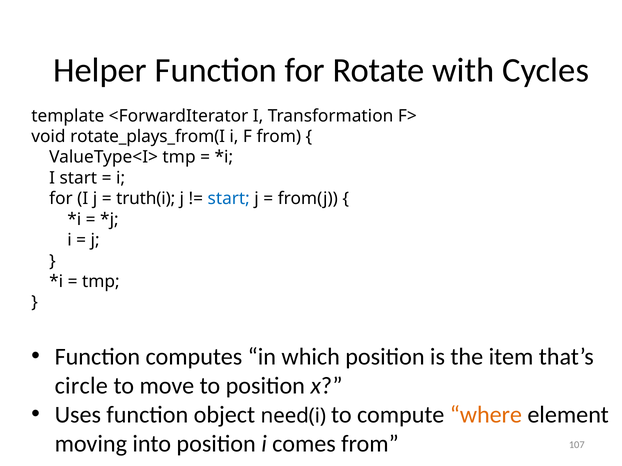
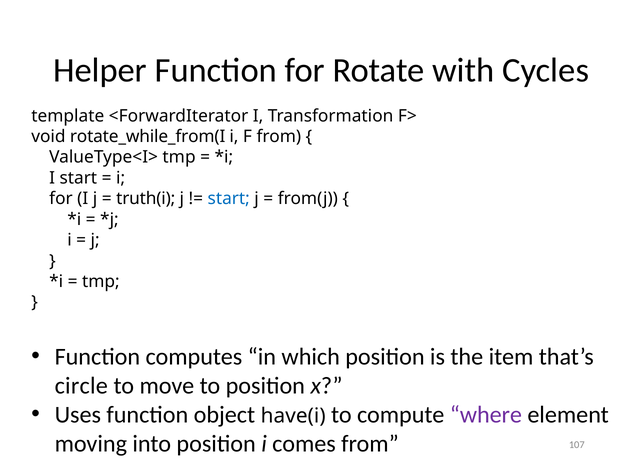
rotate_plays_from(I: rotate_plays_from(I -> rotate_while_from(I
need(i: need(i -> have(i
where colour: orange -> purple
